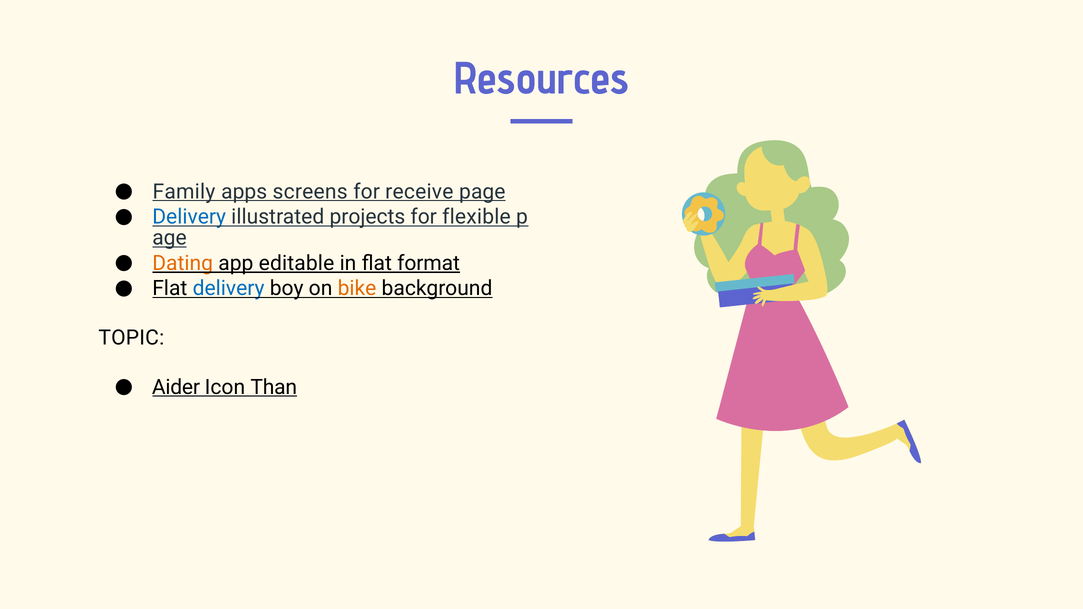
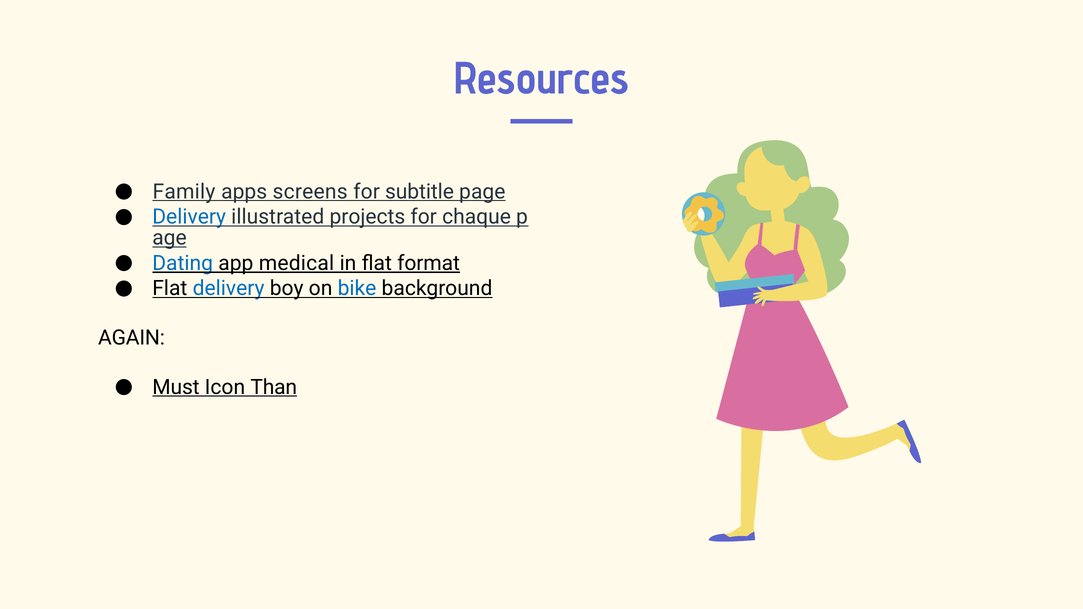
receive: receive -> subtitle
flexible: flexible -> chaque
Dating colour: orange -> blue
editable: editable -> medical
bike colour: orange -> blue
TOPIC: TOPIC -> AGAIN
Aider: Aider -> Must
